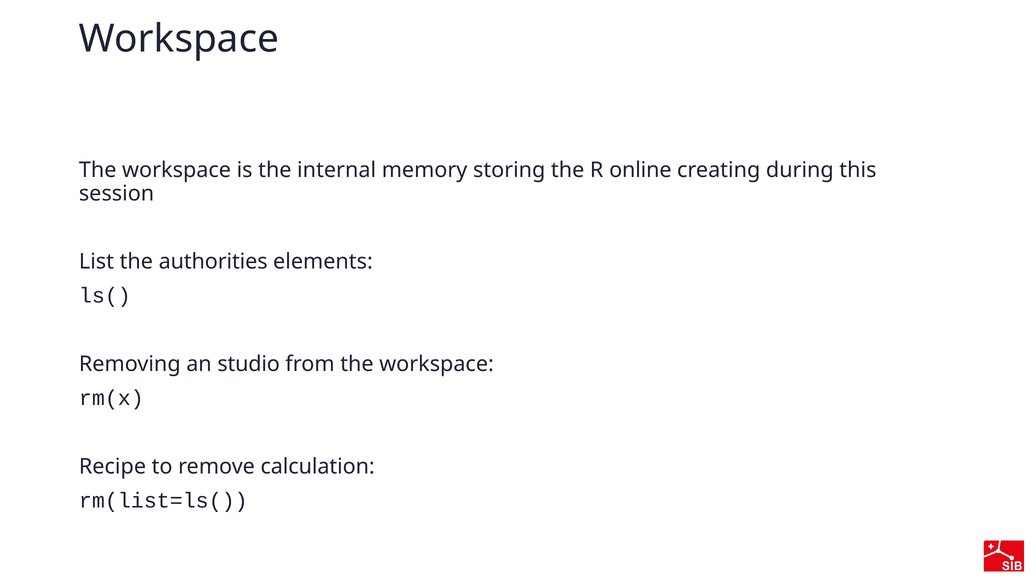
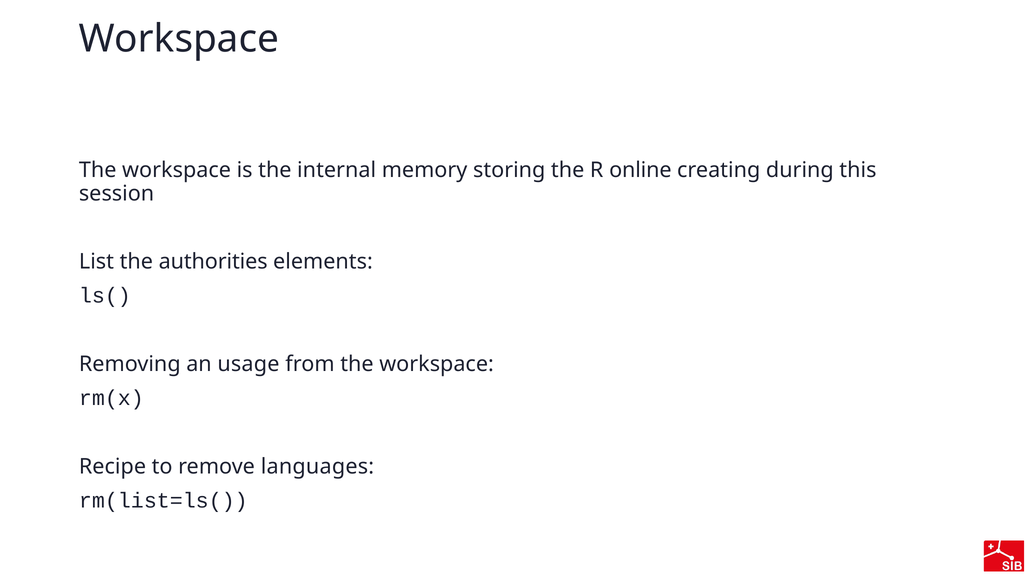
studio: studio -> usage
calculation: calculation -> languages
